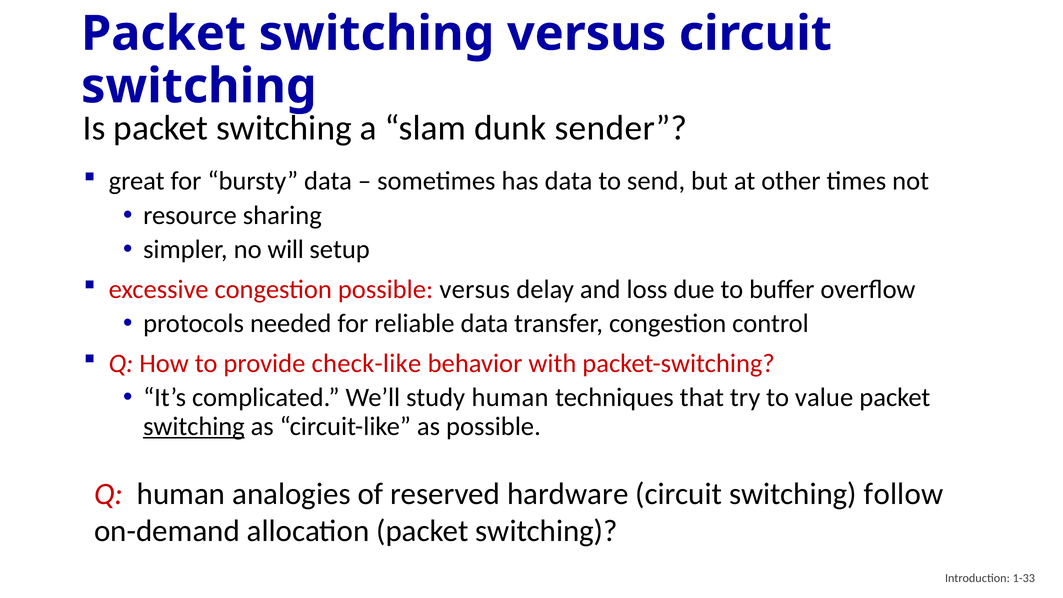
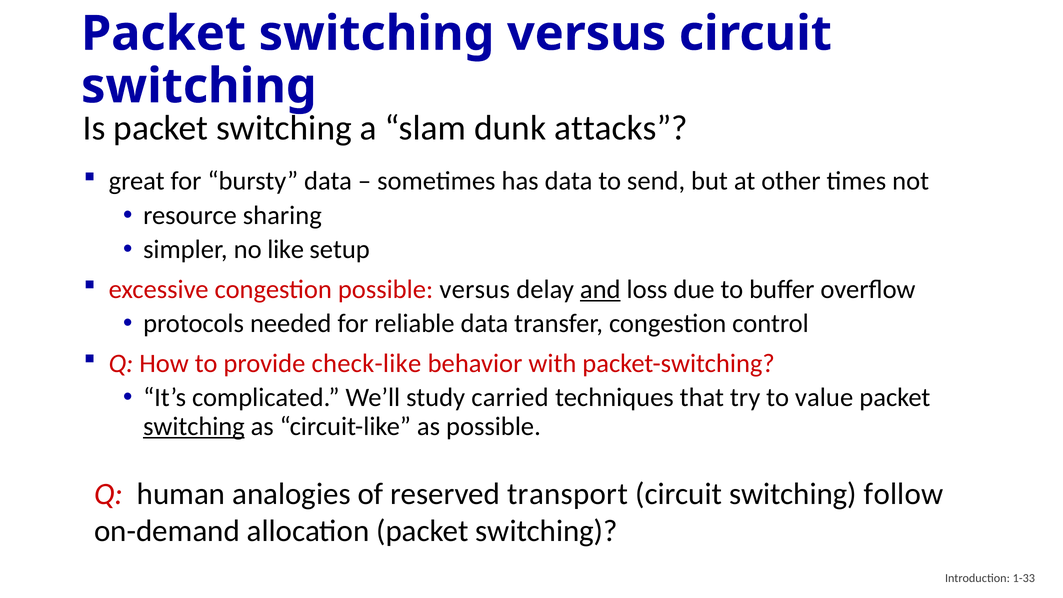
sender: sender -> attacks
will: will -> like
and underline: none -> present
study human: human -> carried
hardware: hardware -> transport
